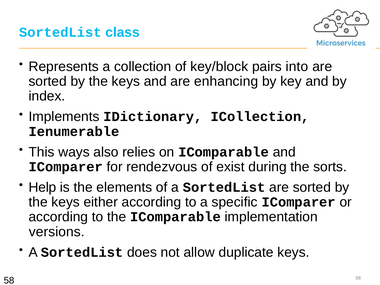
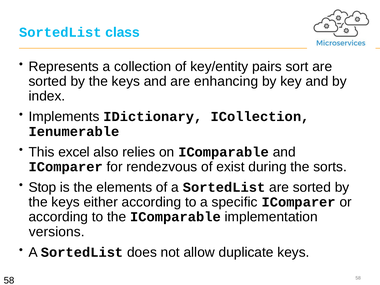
key/block: key/block -> key/entity
into: into -> sort
ways: ways -> excel
Help: Help -> Stop
